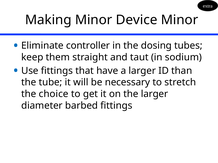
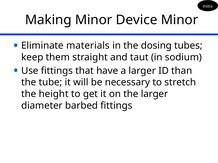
controller: controller -> materials
choice: choice -> height
